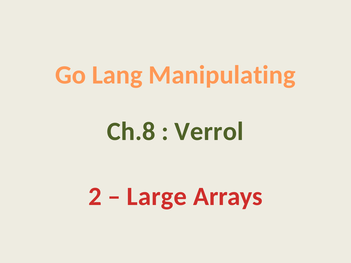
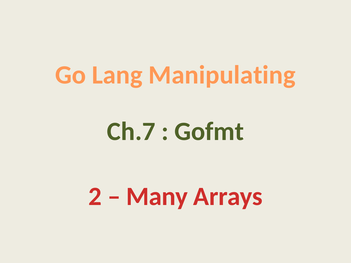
Ch.8: Ch.8 -> Ch.7
Verrol: Verrol -> Gofmt
Large: Large -> Many
